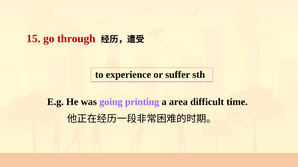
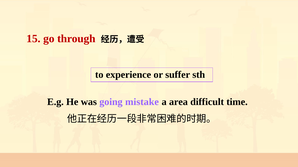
printing: printing -> mistake
